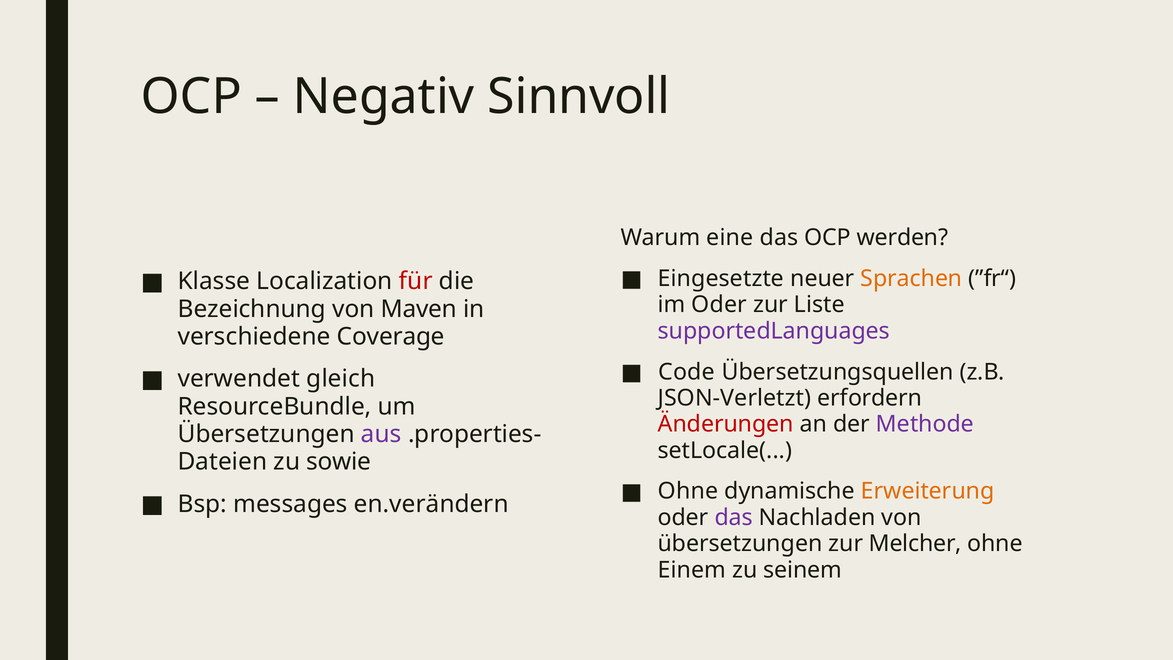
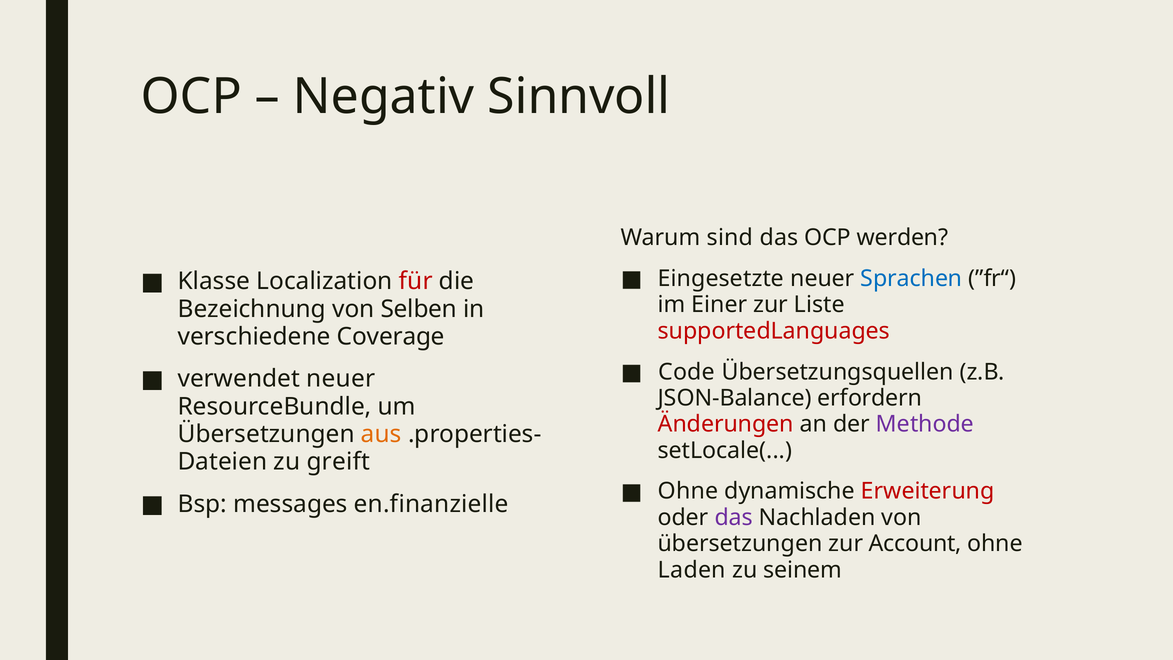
eine: eine -> sind
Sprachen colour: orange -> blue
im Oder: Oder -> Einer
Maven: Maven -> Selben
supportedLanguages colour: purple -> red
verwendet gleich: gleich -> neuer
JSON-Verletzt: JSON-Verletzt -> JSON-Balance
aus colour: purple -> orange
sowie: sowie -> greift
Erweiterung colour: orange -> red
en.verändern: en.verändern -> en.finanzielle
Melcher: Melcher -> Account
Einem: Einem -> Laden
